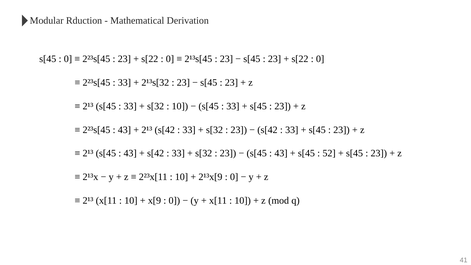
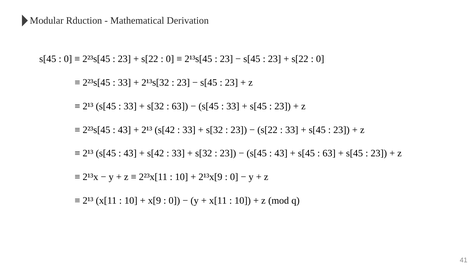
10 at (180, 106): 10 -> 63
s[42 at (267, 130): s[42 -> s[22
52 at (329, 153): 52 -> 63
